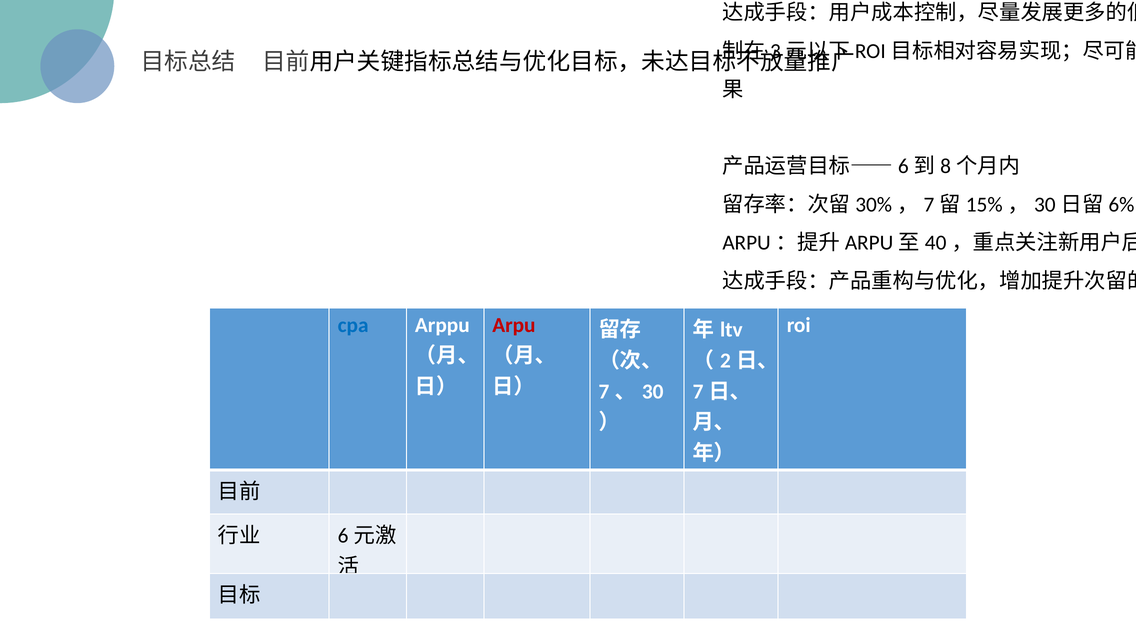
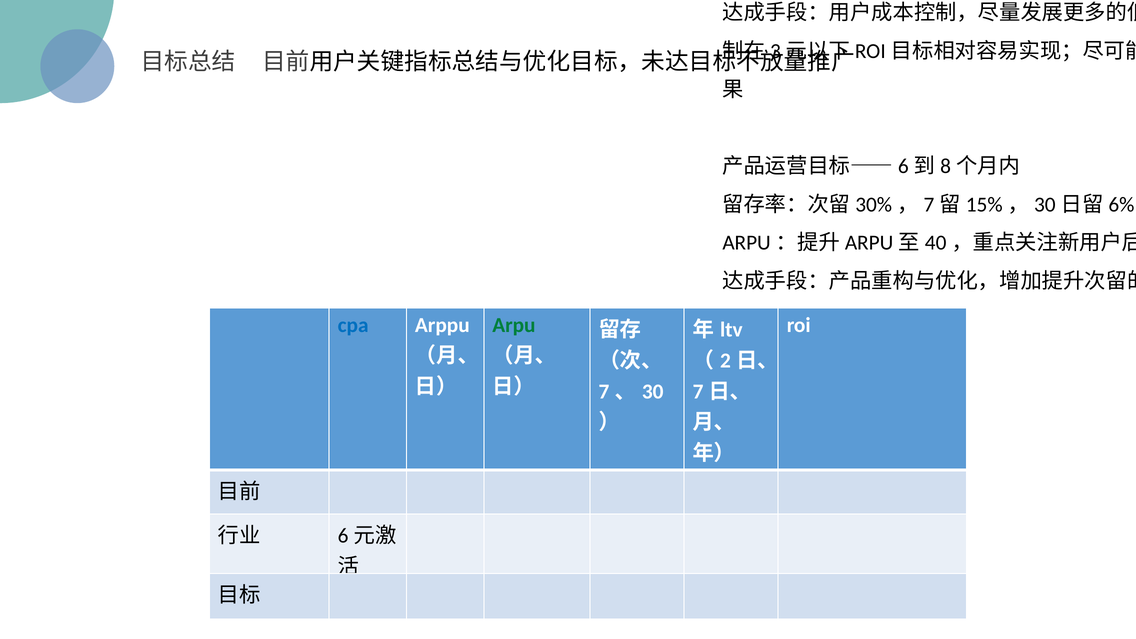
Arpu colour: red -> green
